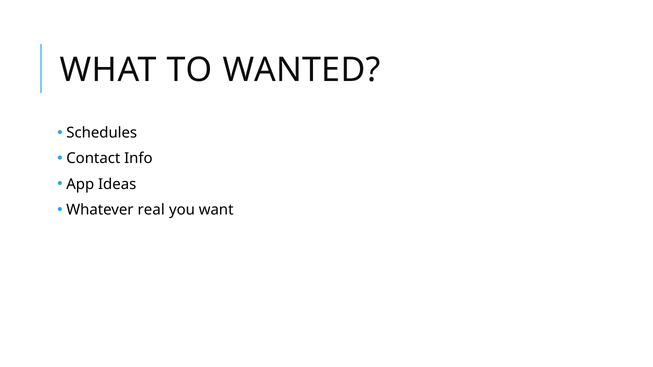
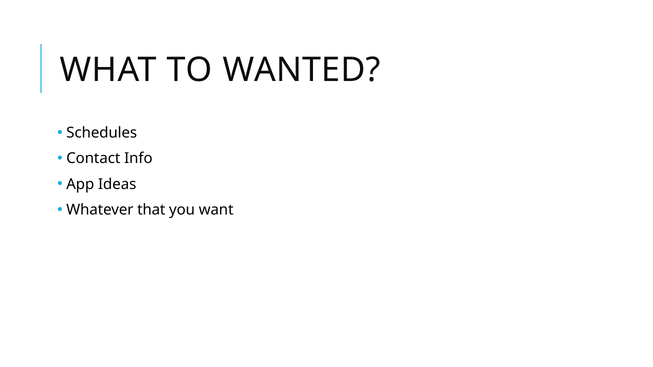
real: real -> that
